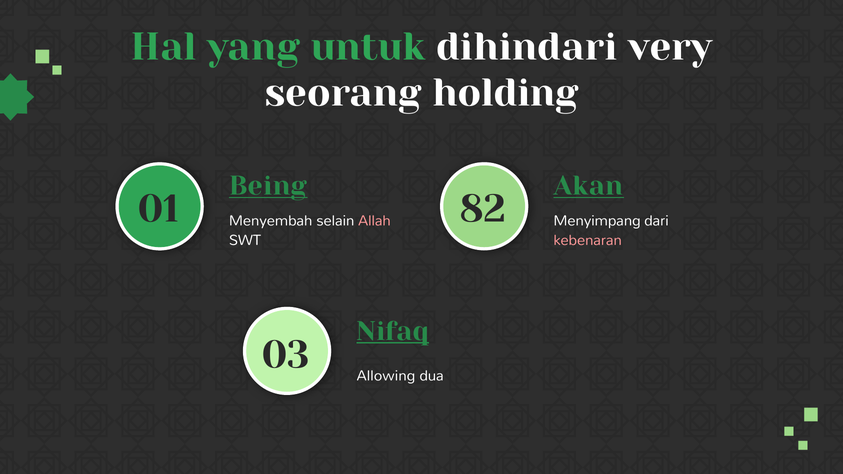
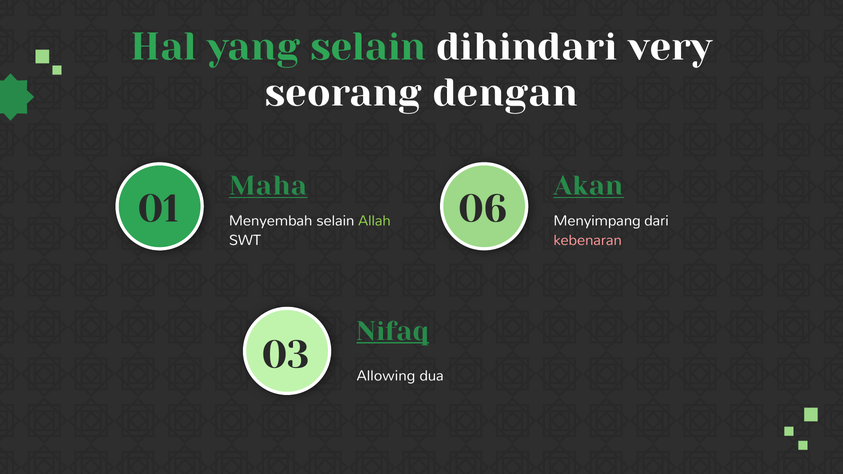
yang untuk: untuk -> selain
holding: holding -> dengan
Being: Being -> Maha
82: 82 -> 06
Allah colour: pink -> light green
